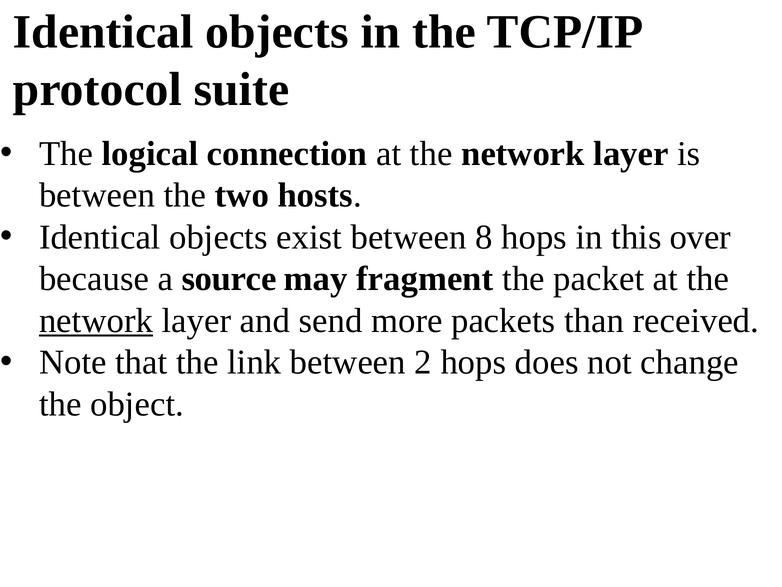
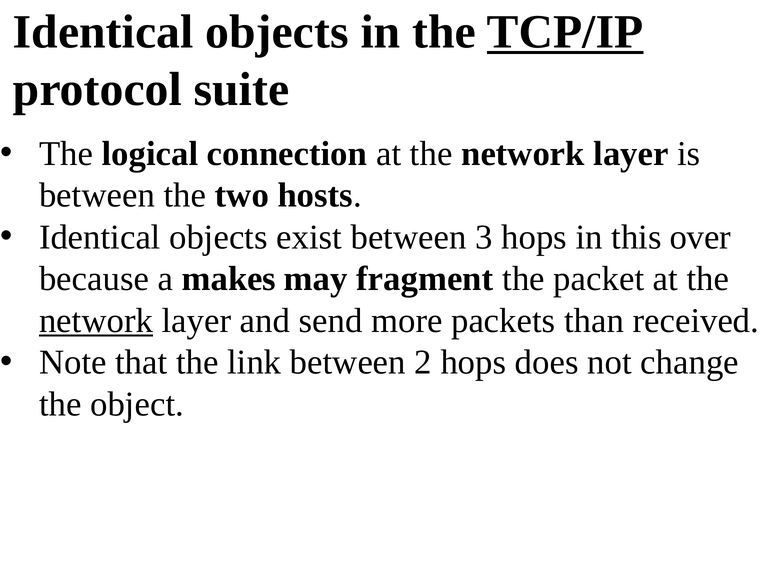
TCP/IP underline: none -> present
8: 8 -> 3
source: source -> makes
